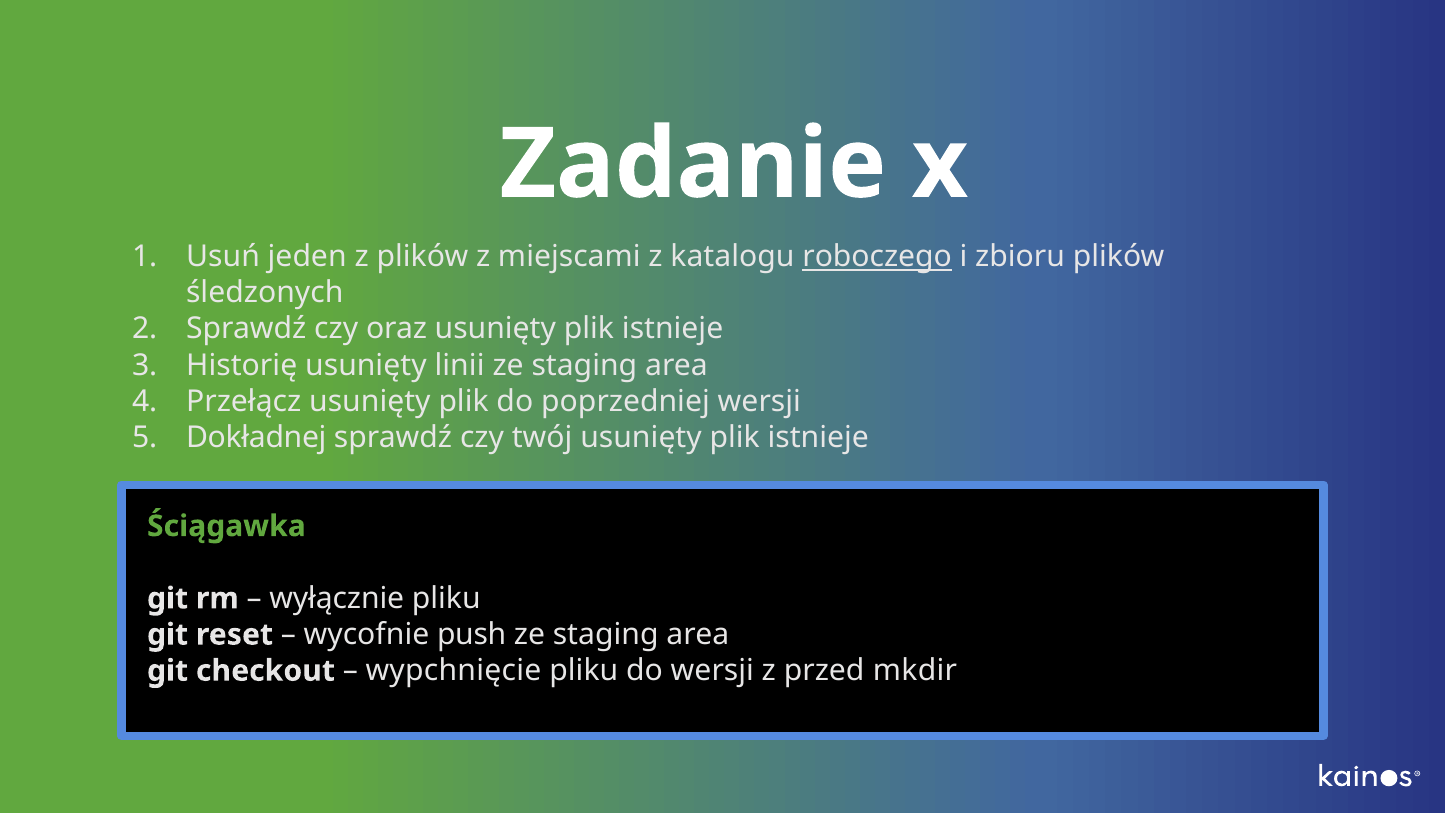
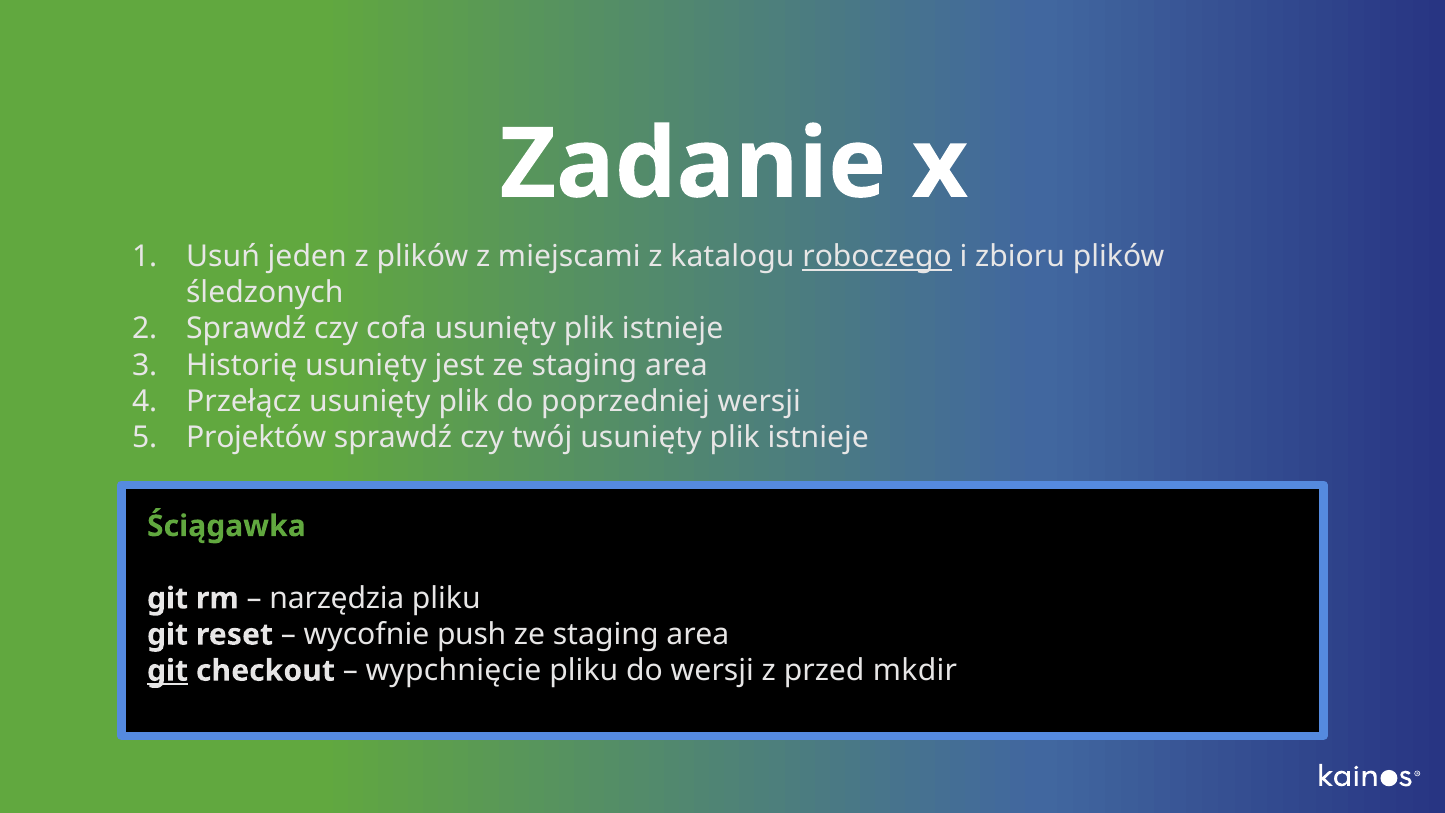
oraz: oraz -> cofa
linii: linii -> jest
Dokładnej: Dokładnej -> Projektów
wyłącznie: wyłącznie -> narzędzia
git at (168, 671) underline: none -> present
